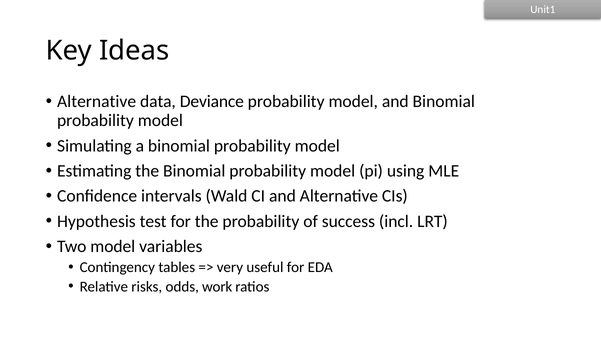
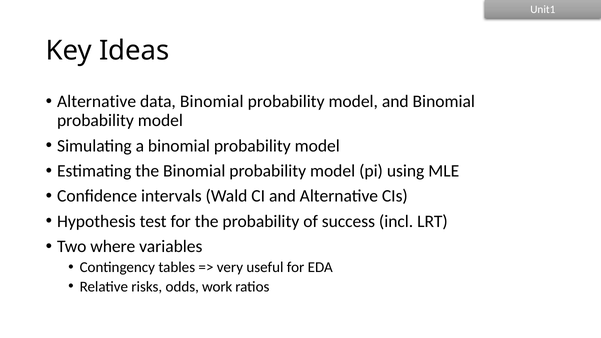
data Deviance: Deviance -> Binomial
Two model: model -> where
